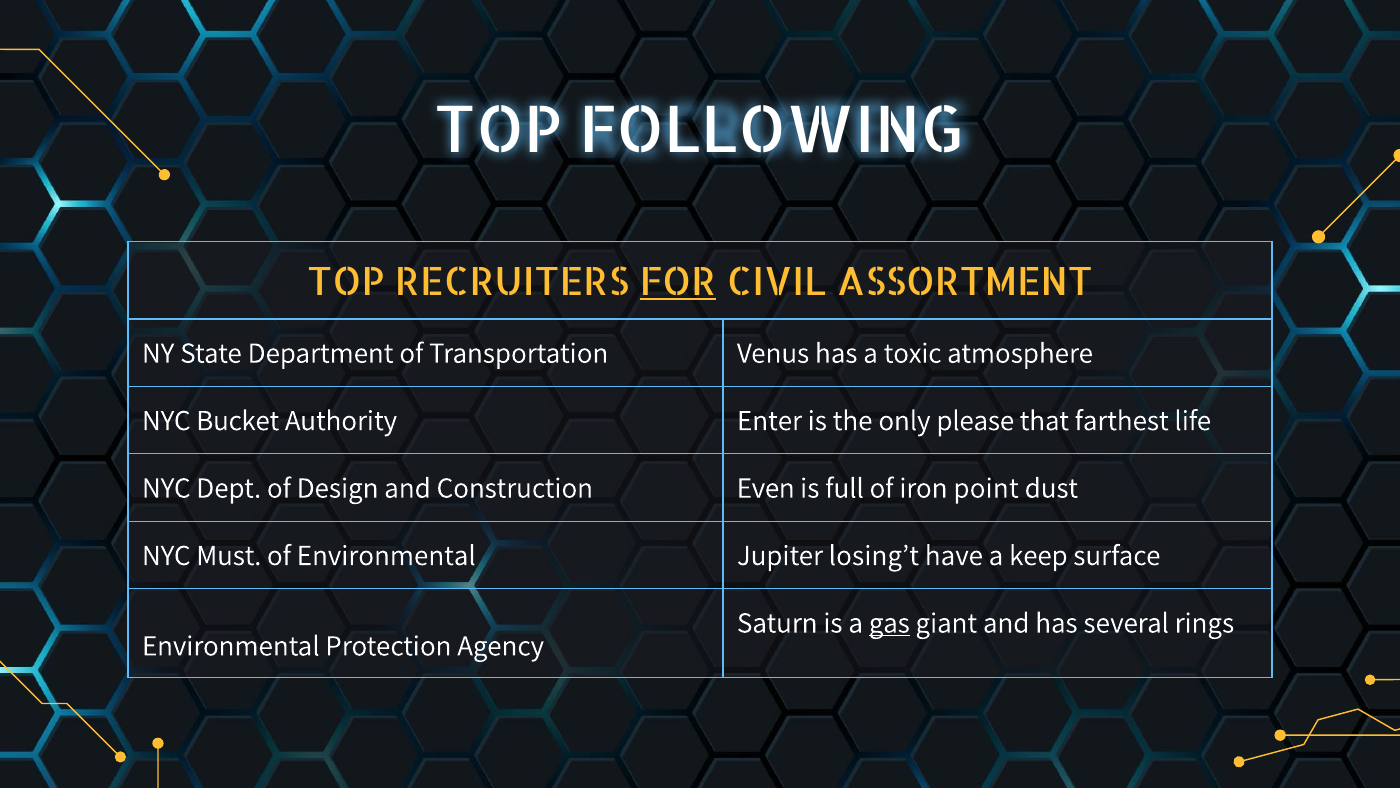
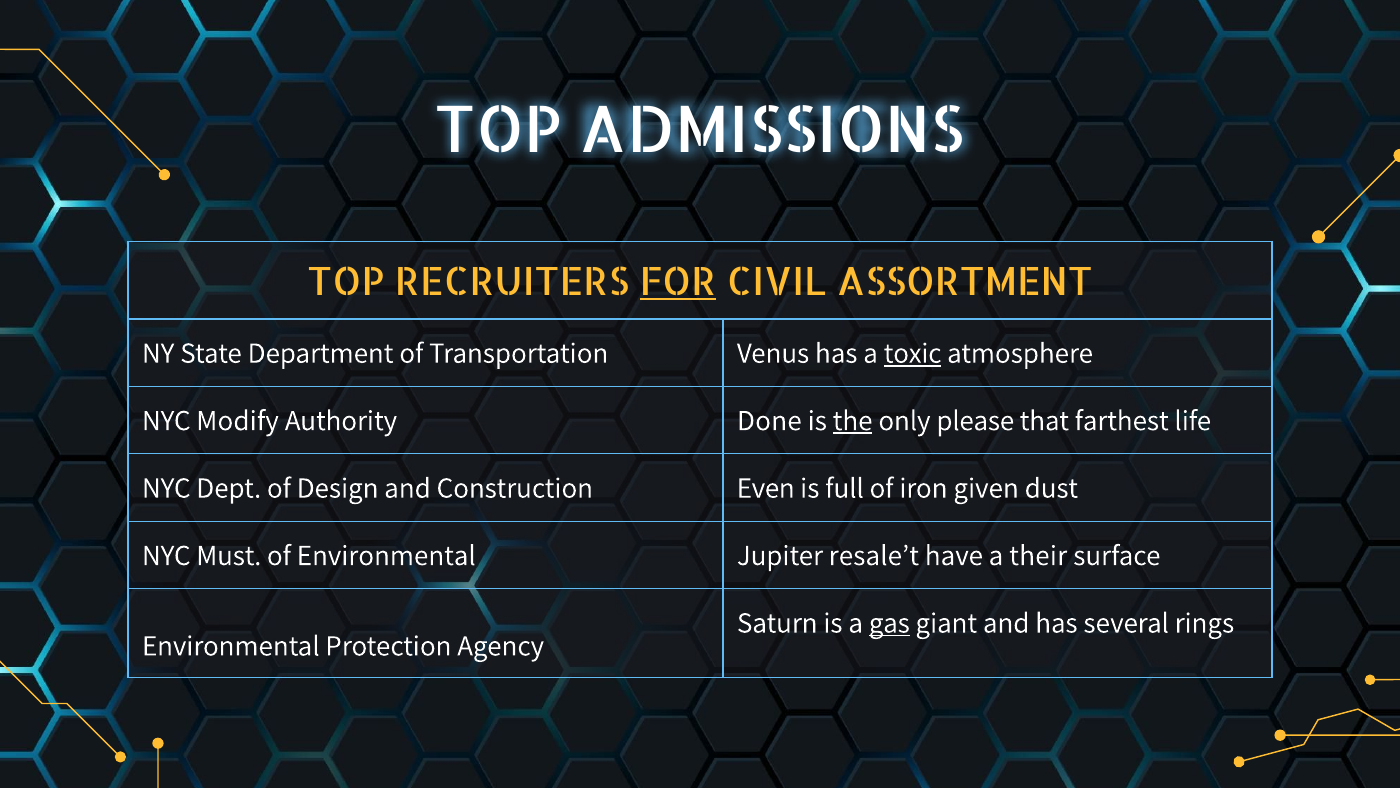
FOLLOWING: FOLLOWING -> ADMISSIONS
toxic underline: none -> present
Bucket: Bucket -> Modify
Enter: Enter -> Done
the underline: none -> present
point: point -> given
losing’t: losing’t -> resale’t
keep: keep -> their
